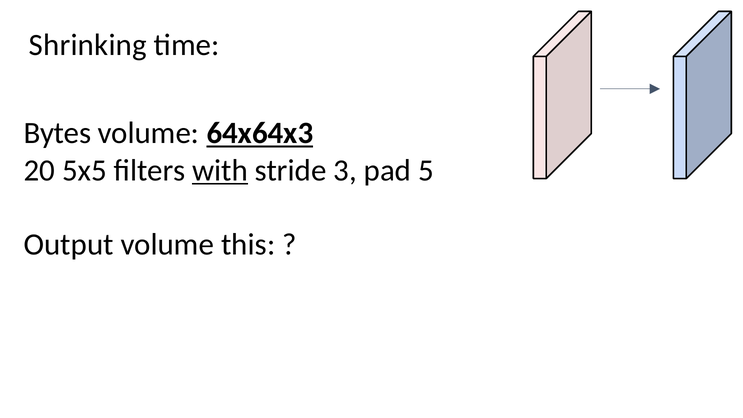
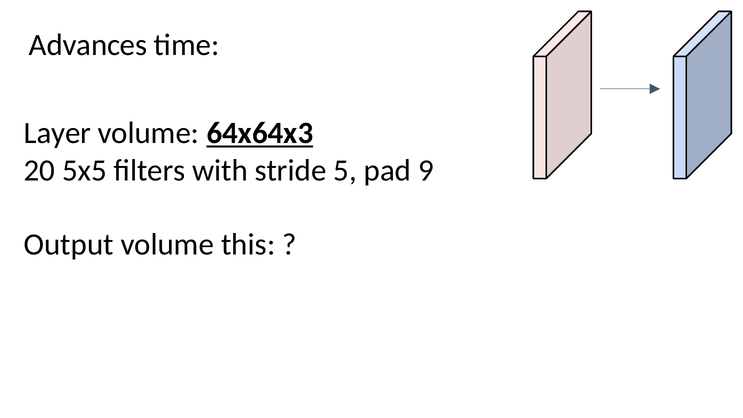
Shrinking: Shrinking -> Advances
Bytes: Bytes -> Layer
with underline: present -> none
3: 3 -> 5
5: 5 -> 9
